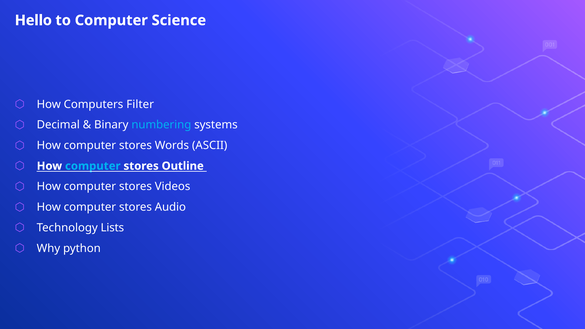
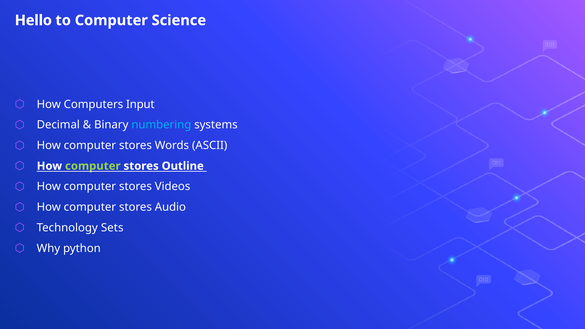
Filter: Filter -> Input
computer at (93, 166) colour: light blue -> light green
Lists: Lists -> Sets
